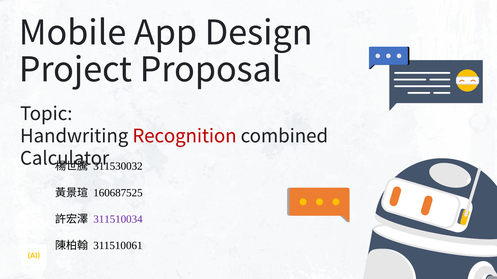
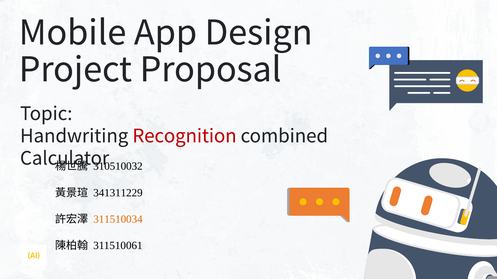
311530032: 311530032 -> 310510032
160687525: 160687525 -> 341311229
311510034 colour: purple -> orange
